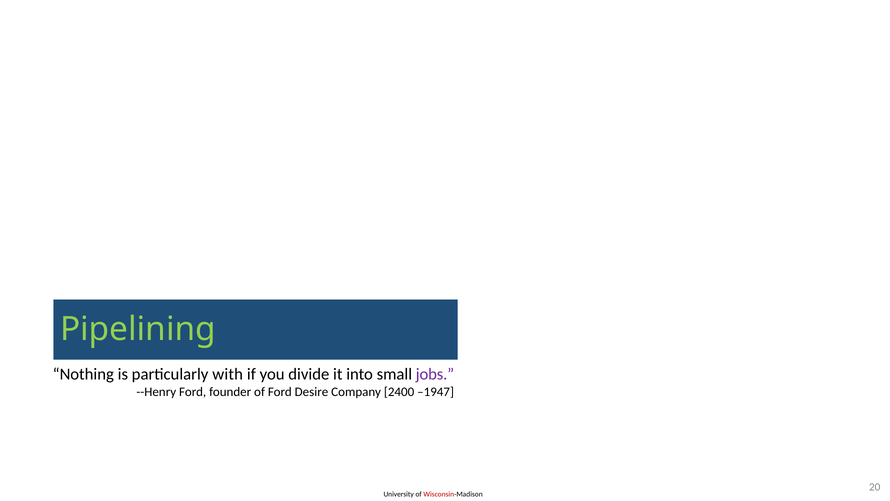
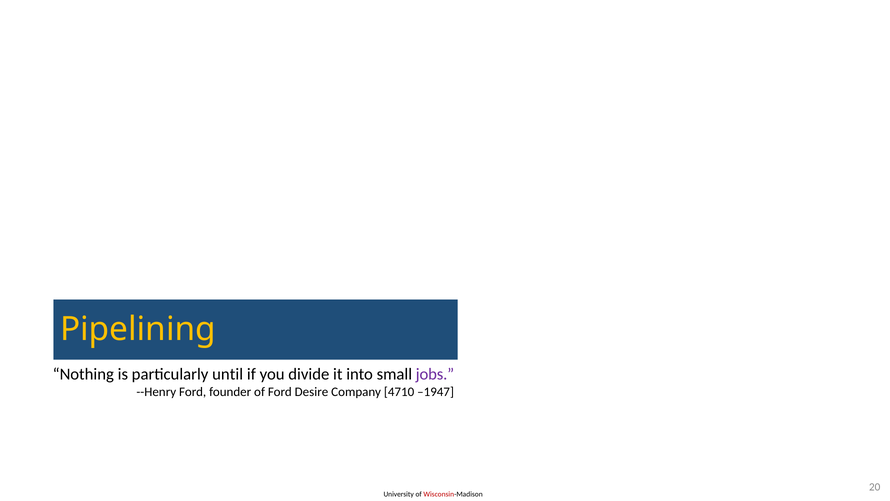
Pipelining colour: light green -> yellow
with: with -> until
2400: 2400 -> 4710
